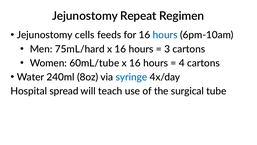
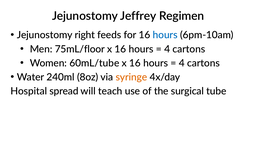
Repeat: Repeat -> Jeffrey
cells: cells -> right
75mL/hard: 75mL/hard -> 75mL/floor
3 at (167, 49): 3 -> 4
syringe colour: blue -> orange
